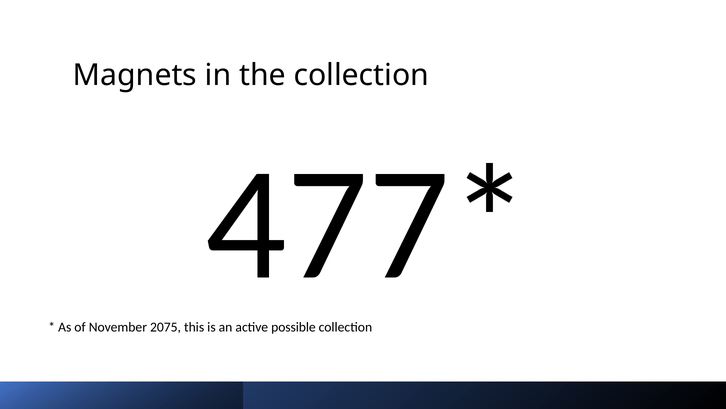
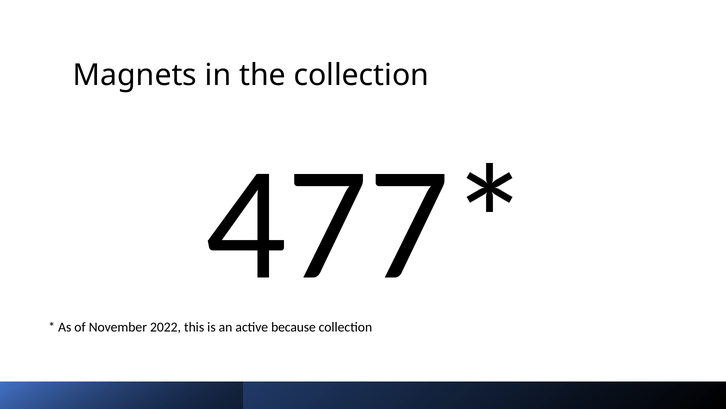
2075: 2075 -> 2022
possible: possible -> because
